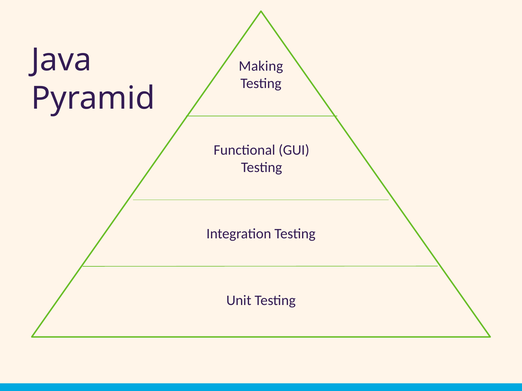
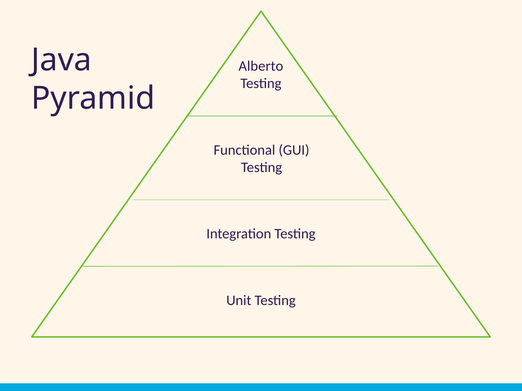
Making: Making -> Alberto
